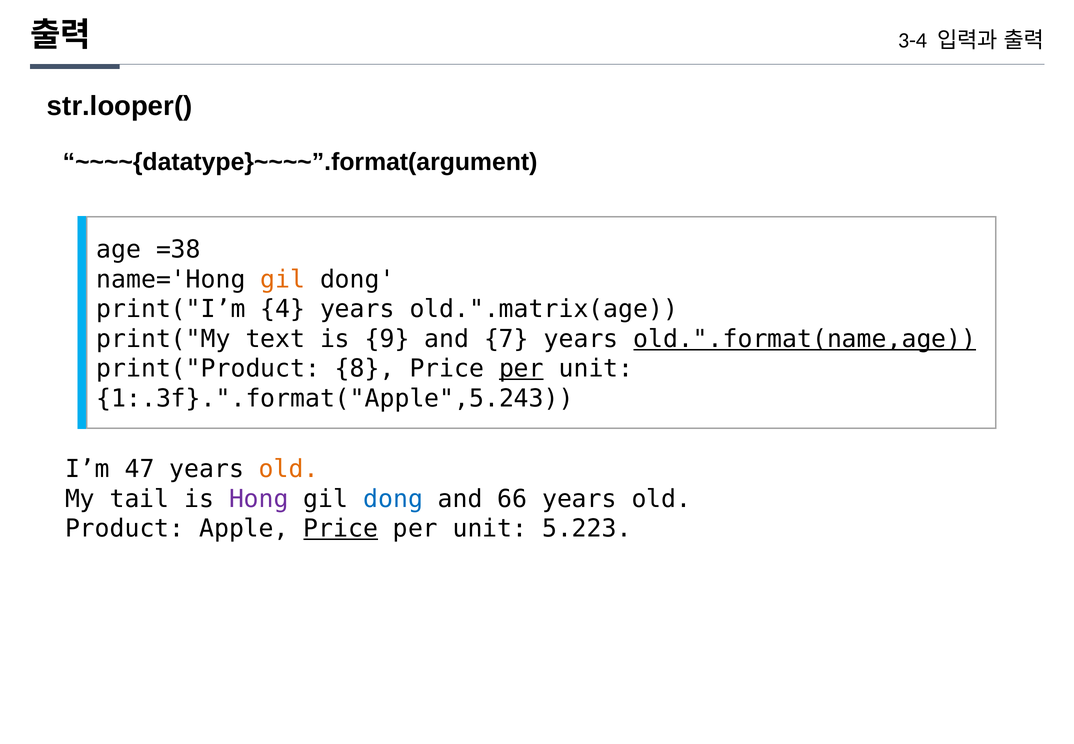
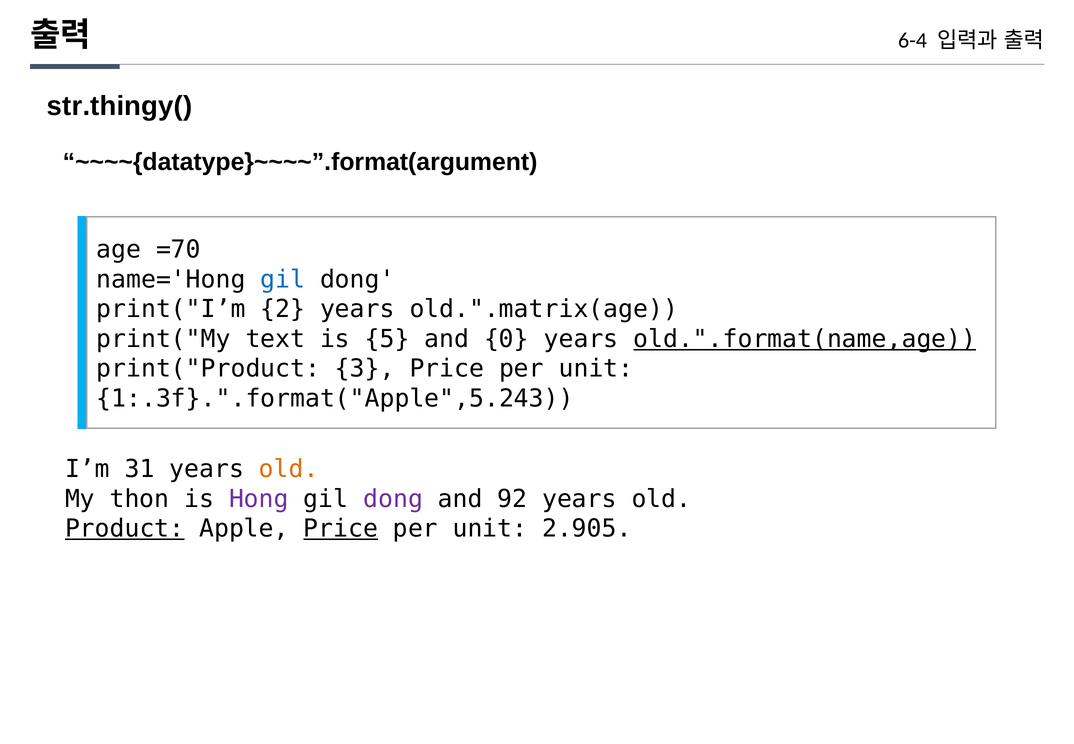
3-4: 3-4 -> 6-4
str.looper(: str.looper( -> str.thingy(
=38: =38 -> =70
gil at (283, 279) colour: orange -> blue
4: 4 -> 2
9: 9 -> 5
7: 7 -> 0
8: 8 -> 3
per at (521, 369) underline: present -> none
47: 47 -> 31
tail: tail -> thon
dong at (393, 499) colour: blue -> purple
66: 66 -> 92
Product underline: none -> present
5.223: 5.223 -> 2.905
